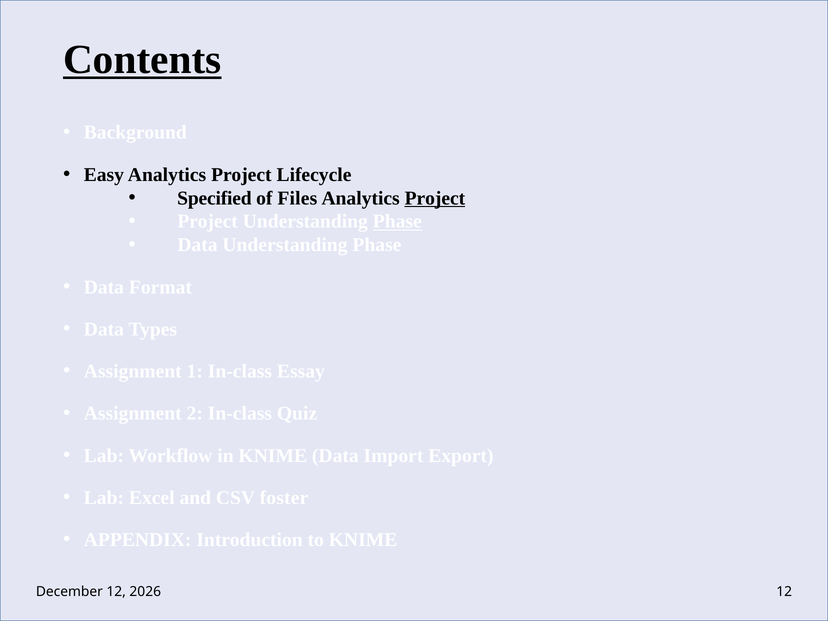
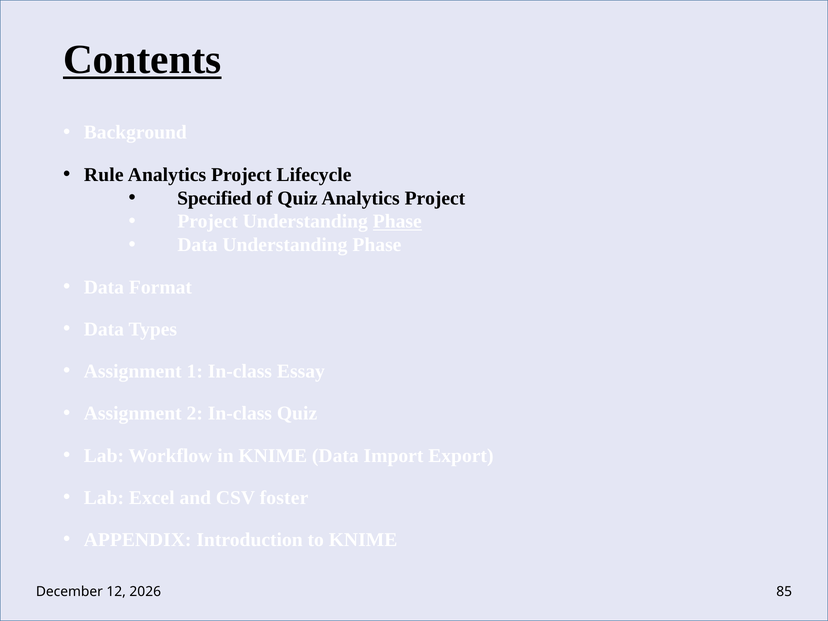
Easy: Easy -> Rule
of Files: Files -> Quiz
Project at (435, 198) underline: present -> none
12 at (784, 592): 12 -> 85
